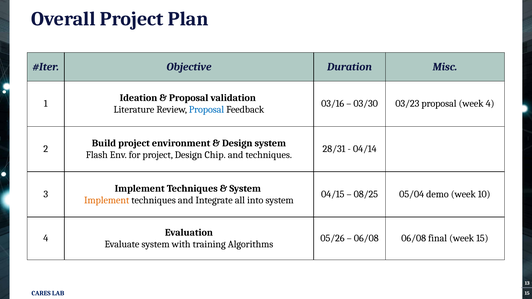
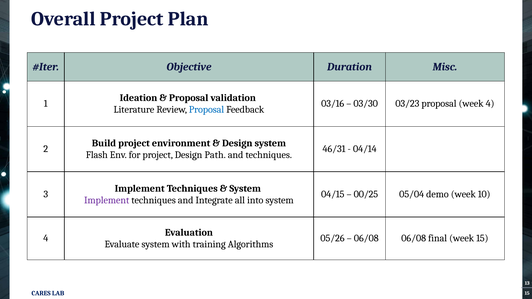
28/31: 28/31 -> 46/31
Chip: Chip -> Path
08/25: 08/25 -> 00/25
Implement at (107, 200) colour: orange -> purple
